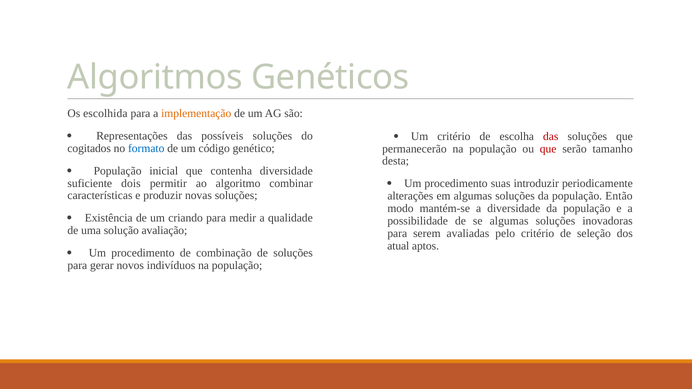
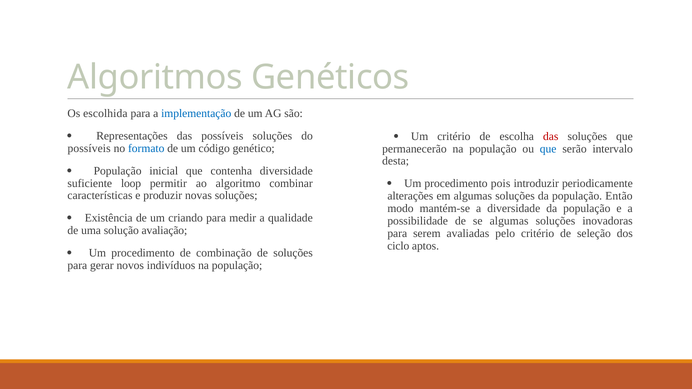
implementação colour: orange -> blue
cogitados at (89, 148): cogitados -> possíveis
que at (548, 149) colour: red -> blue
tamanho: tamanho -> intervalo
dois: dois -> loop
suas: suas -> pois
atual: atual -> ciclo
